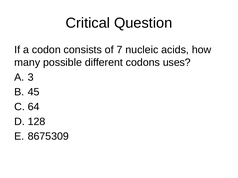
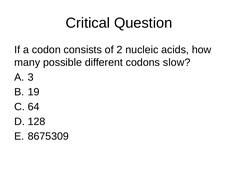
7: 7 -> 2
uses: uses -> slow
45: 45 -> 19
